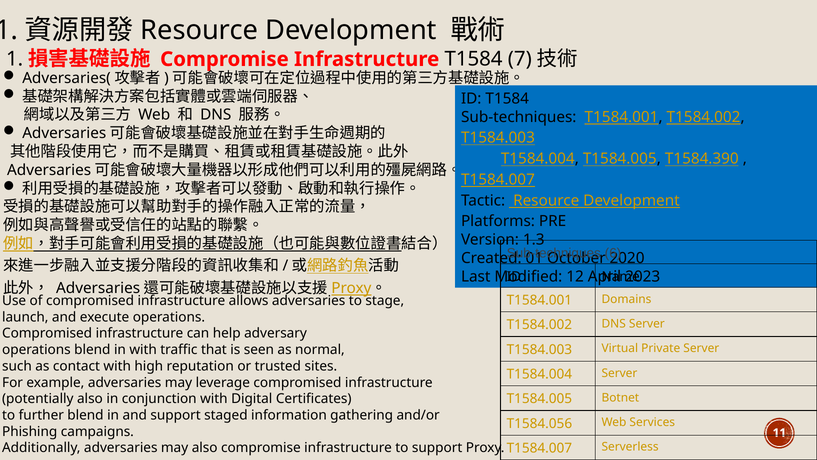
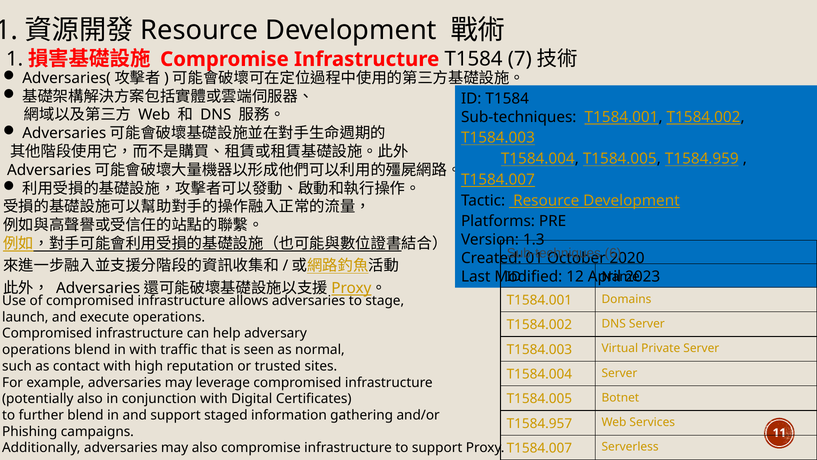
T1584.390: T1584.390 -> T1584.959
T1584.056: T1584.056 -> T1584.957
